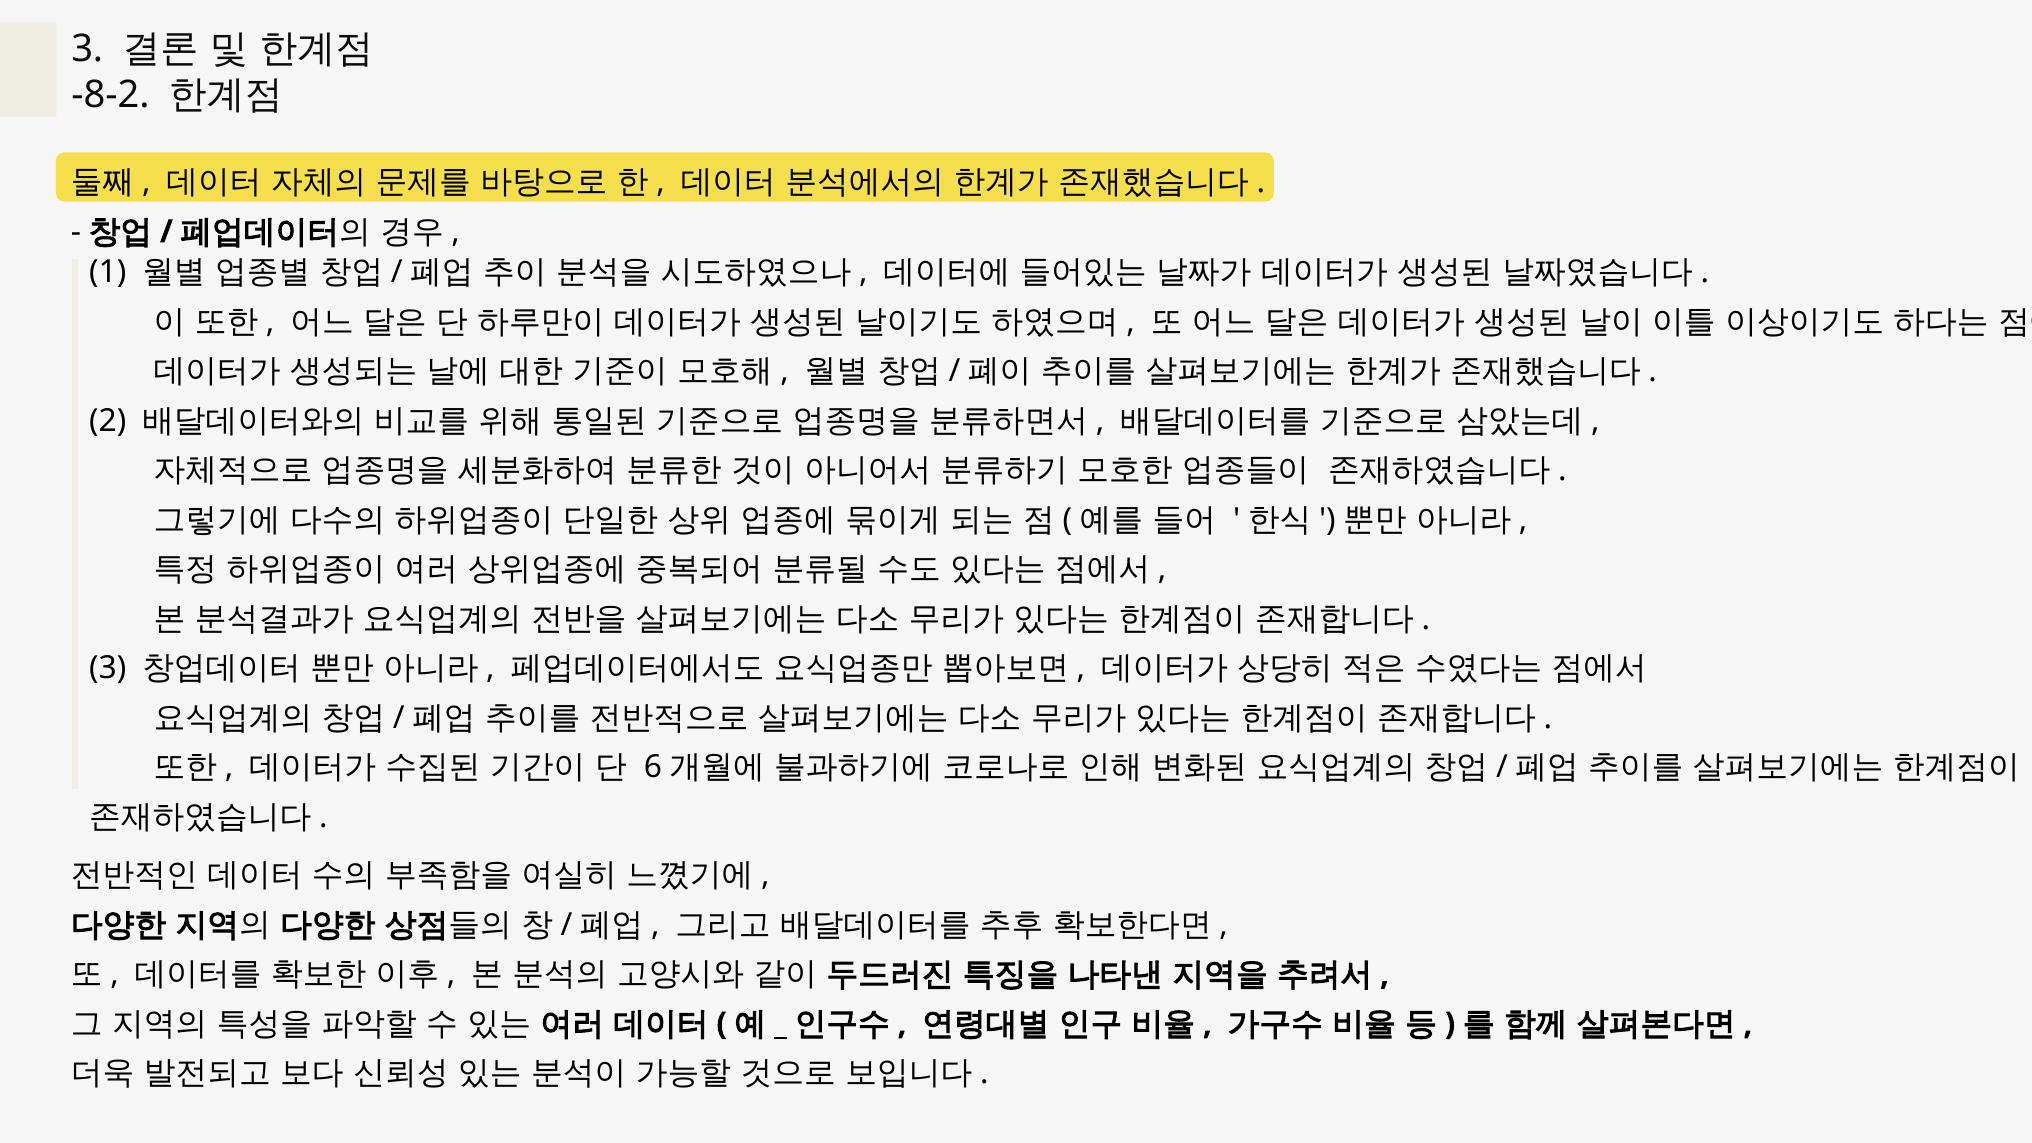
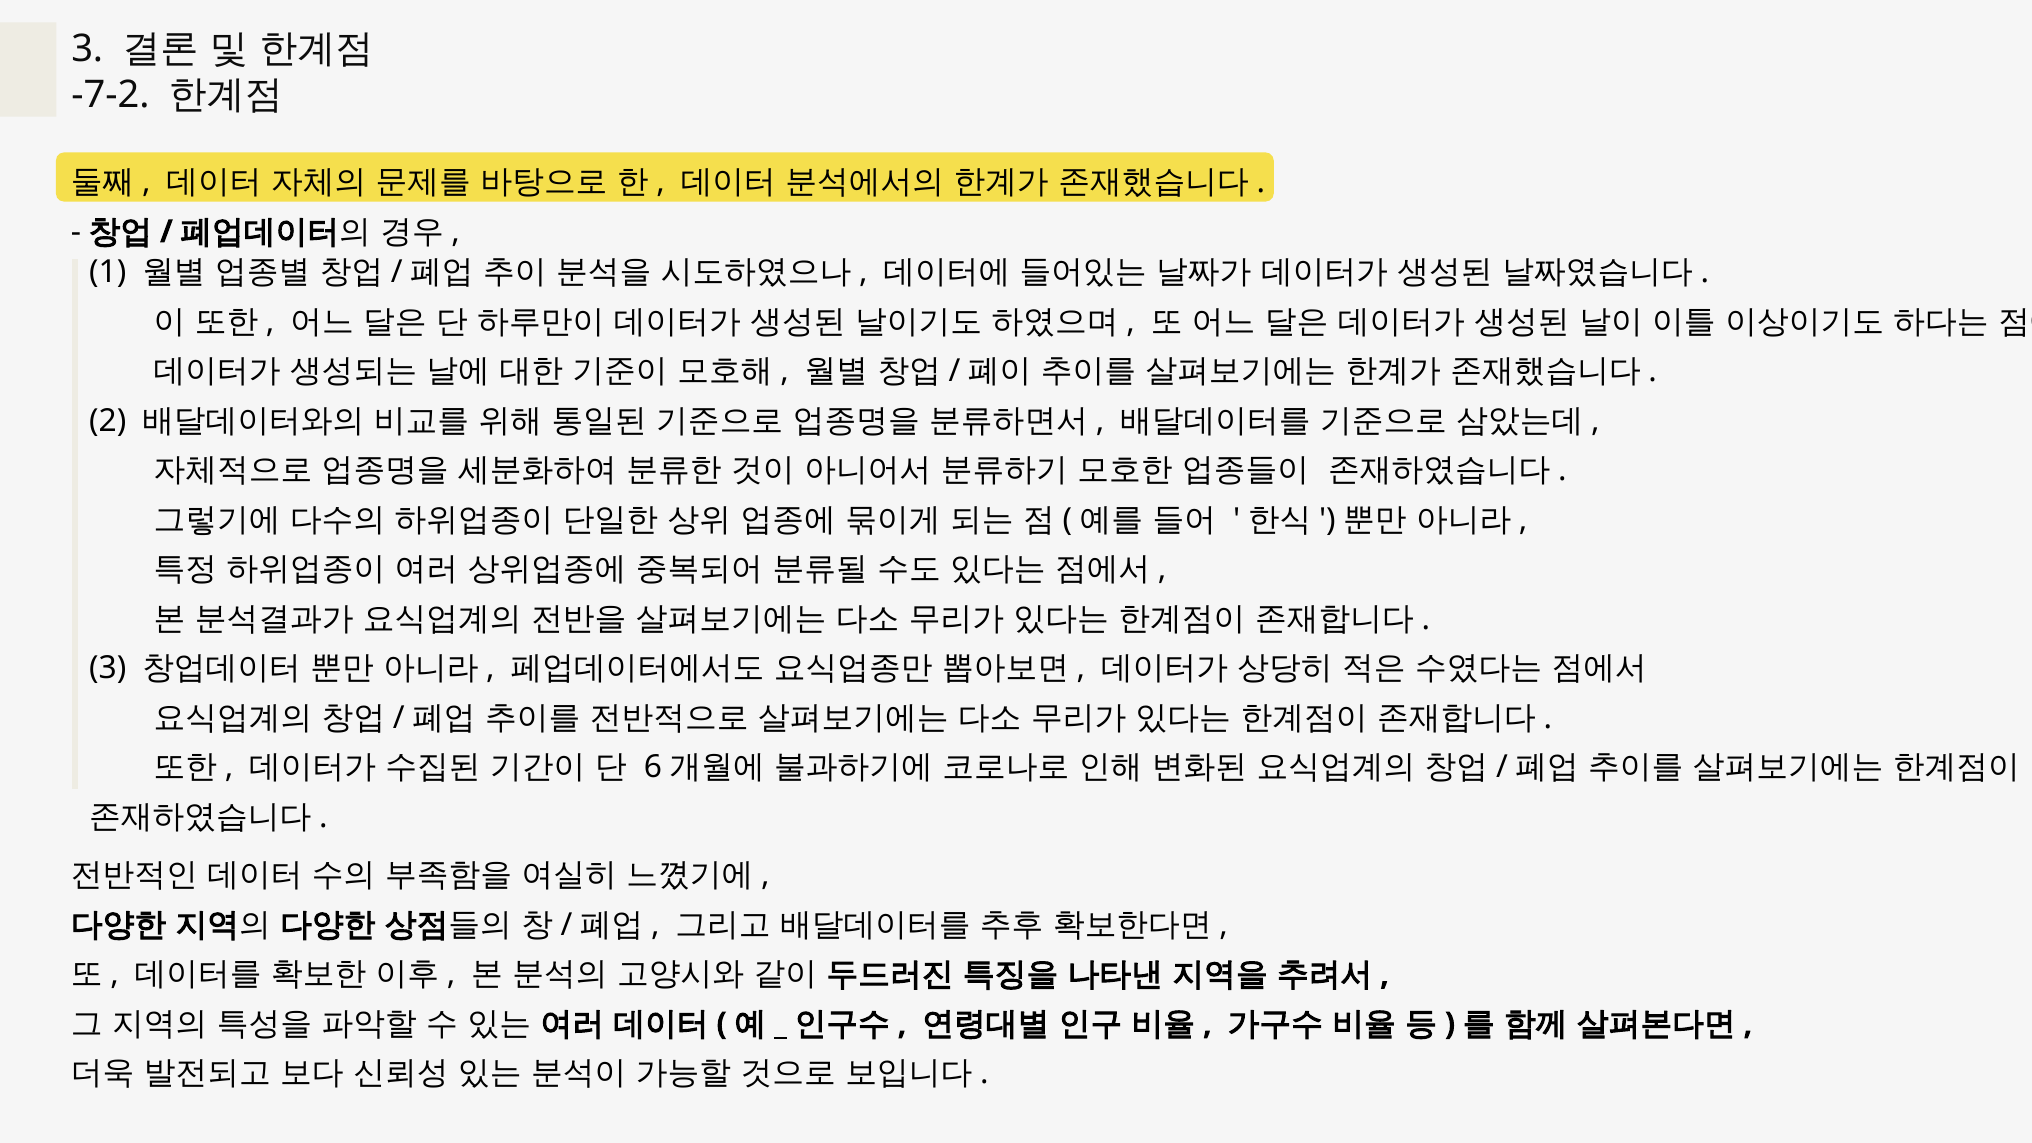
-8-2: -8-2 -> -7-2
